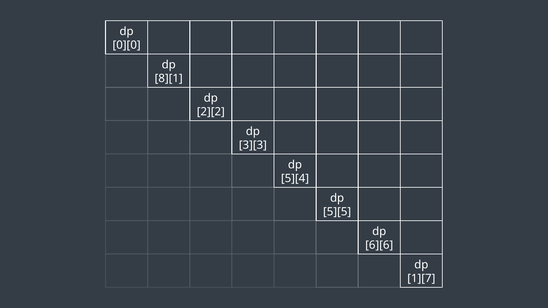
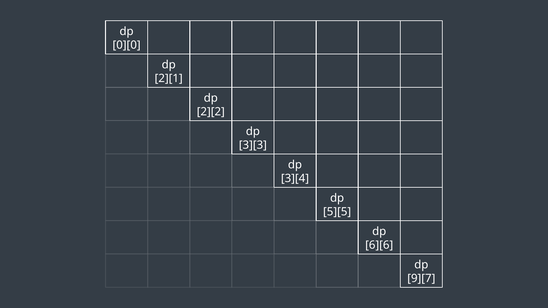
8][1: 8][1 -> 2][1
5][4: 5][4 -> 3][4
1][7: 1][7 -> 9][7
